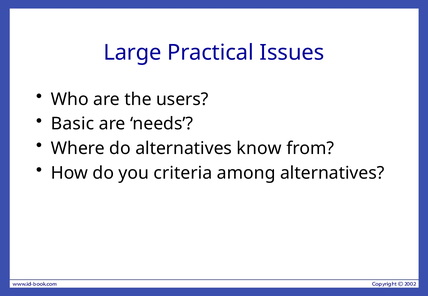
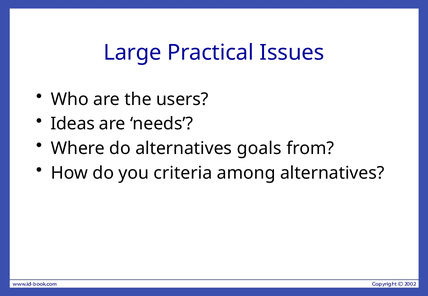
Basic: Basic -> Ideas
know: know -> goals
